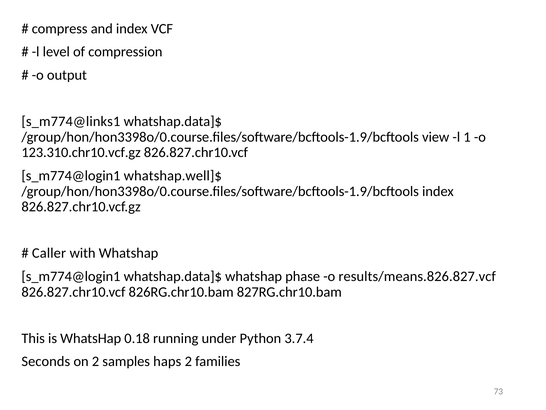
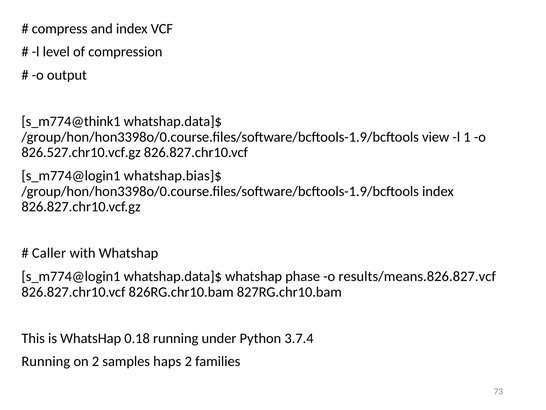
s_m774@links1: s_m774@links1 -> s_m774@think1
123.310.chr10.vcf.gz: 123.310.chr10.vcf.gz -> 826.527.chr10.vcf.gz
whatshap.well]$: whatshap.well]$ -> whatshap.bias]$
Seconds at (46, 361): Seconds -> Running
